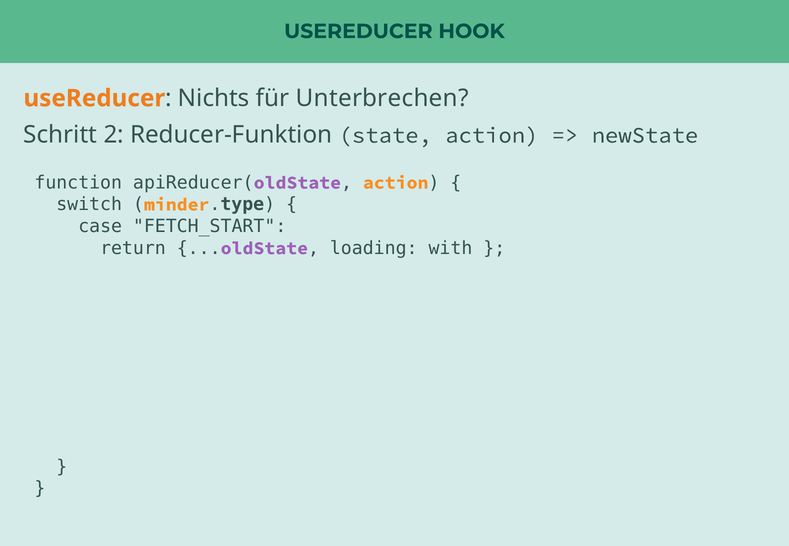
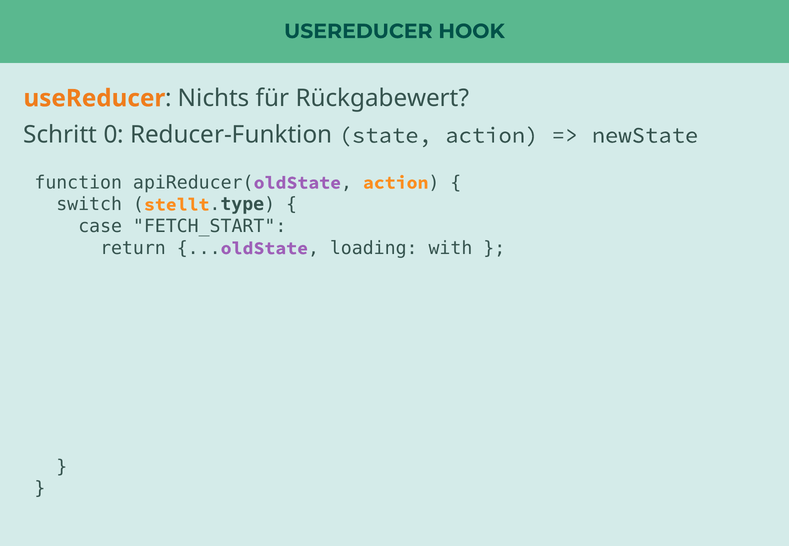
Unterbrechen: Unterbrechen -> Rückgabewert
2: 2 -> 0
minder: minder -> stellt
